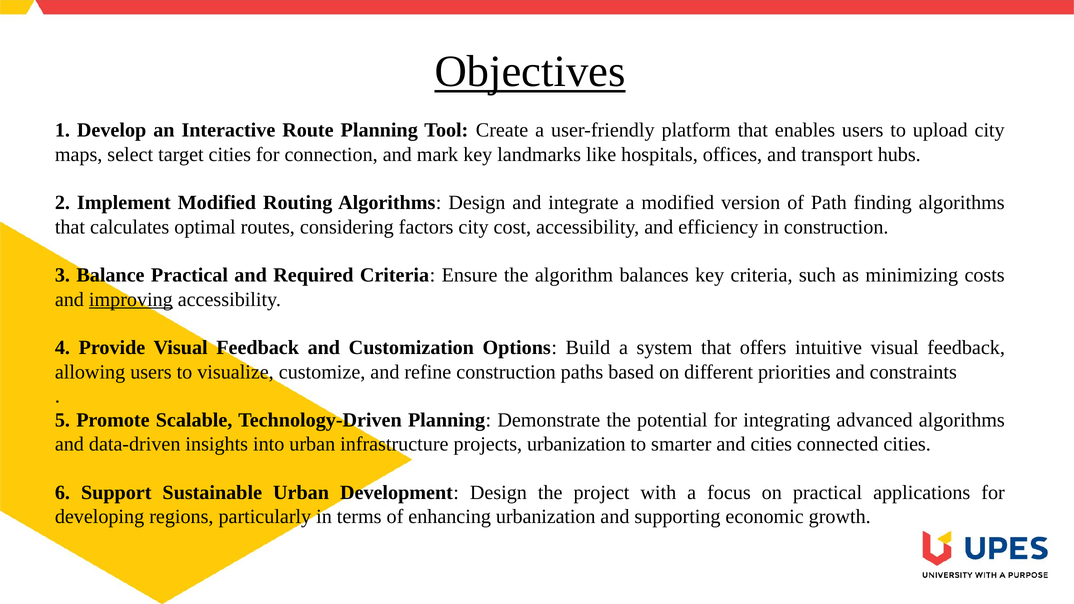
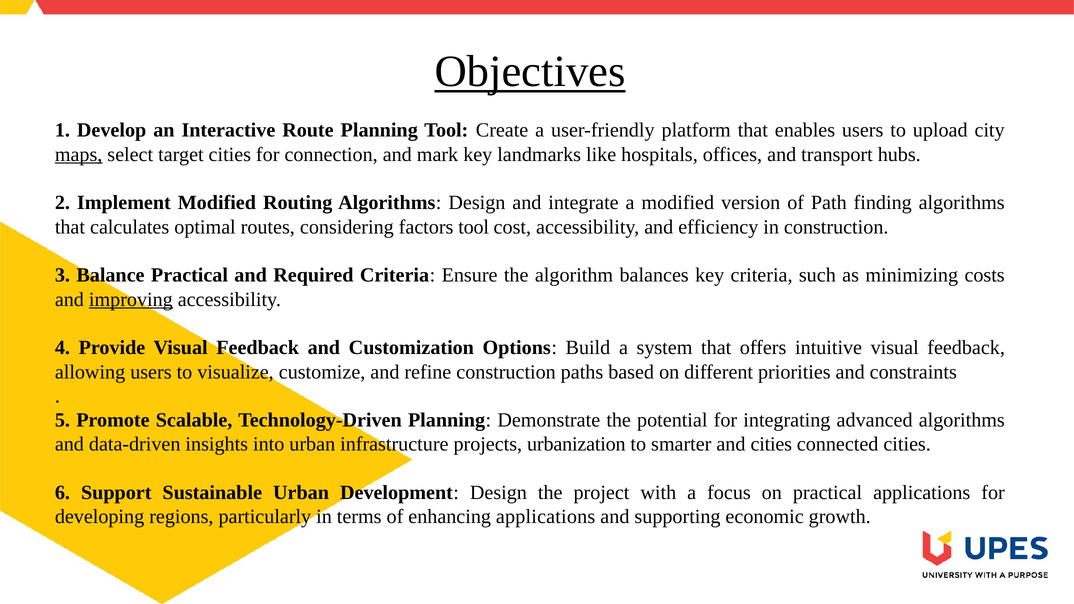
maps underline: none -> present
factors city: city -> tool
enhancing urbanization: urbanization -> applications
